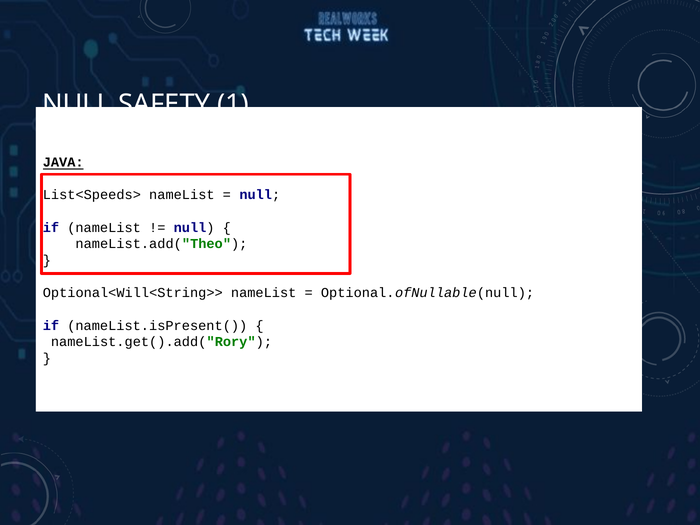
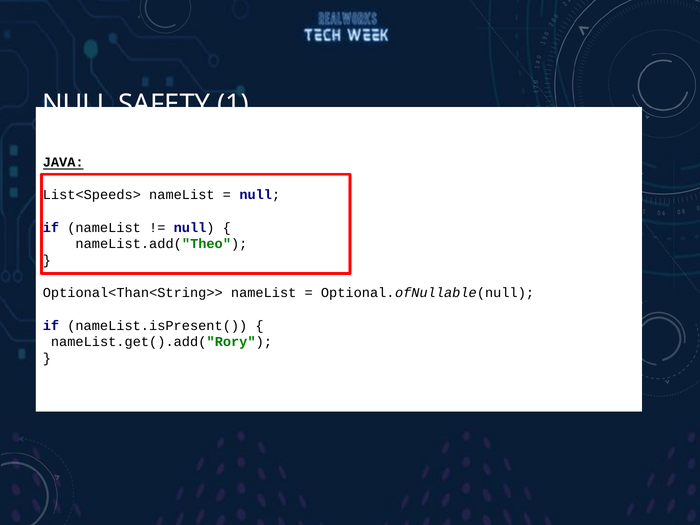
Optional<Will<String>>: Optional<Will<String>> -> Optional<Than<String>>
